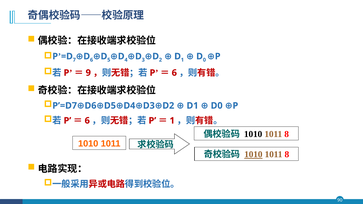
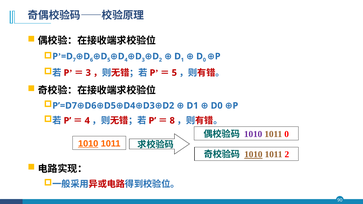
9 at (88, 73): 9 -> 3
6 at (174, 73): 6 -> 5
6 at (87, 121): 6 -> 4
1 at (172, 121): 1 -> 8
1010 at (253, 134) colour: black -> purple
8 at (287, 134): 8 -> 0
1010 at (88, 144) underline: none -> present
8 at (287, 155): 8 -> 2
